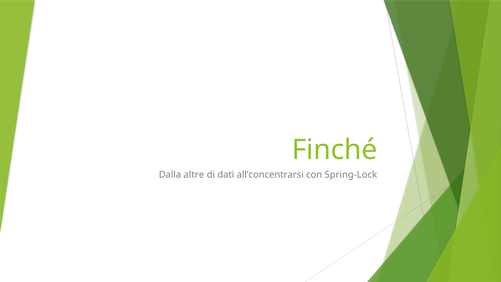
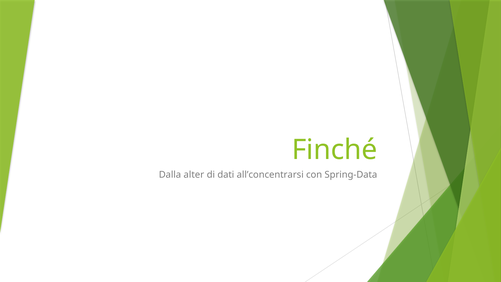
altre: altre -> alter
Spring-Lock: Spring-Lock -> Spring-Data
